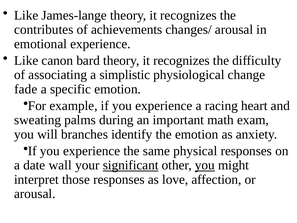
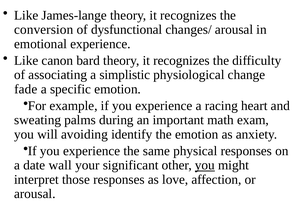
contributes: contributes -> conversion
achievements: achievements -> dysfunctional
branches: branches -> avoiding
significant underline: present -> none
